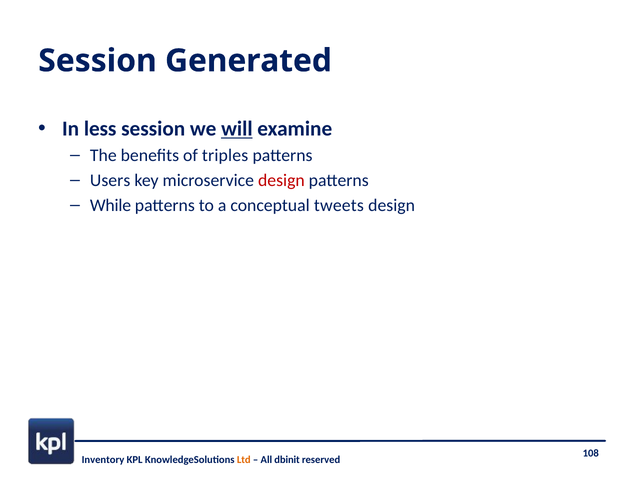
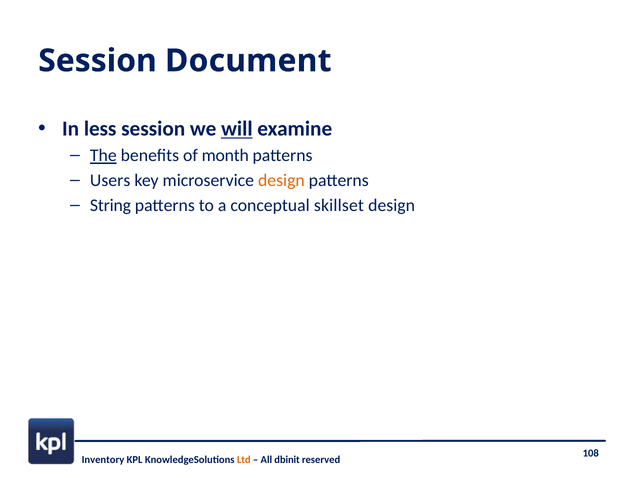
Generated: Generated -> Document
The underline: none -> present
triples: triples -> month
design at (281, 180) colour: red -> orange
While: While -> String
tweets: tweets -> skillset
